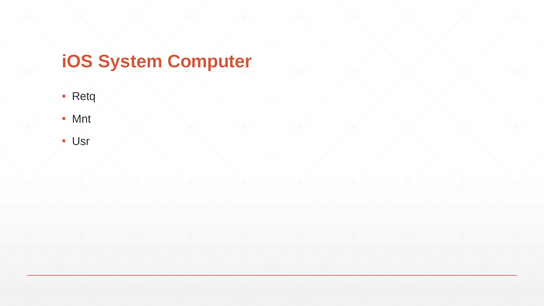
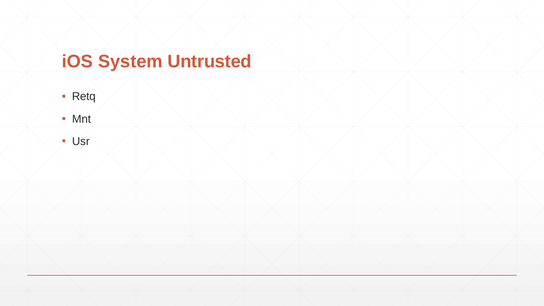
Computer: Computer -> Untrusted
